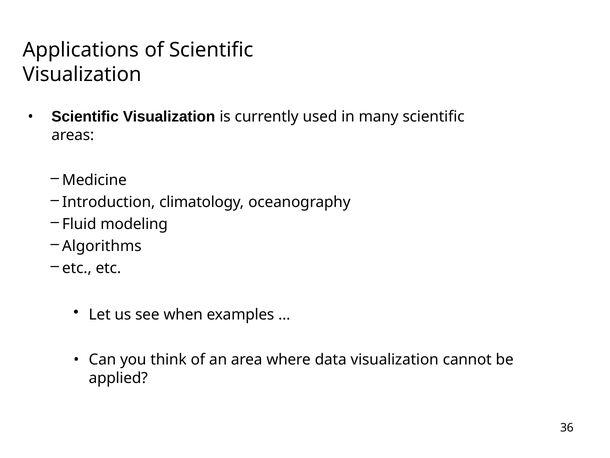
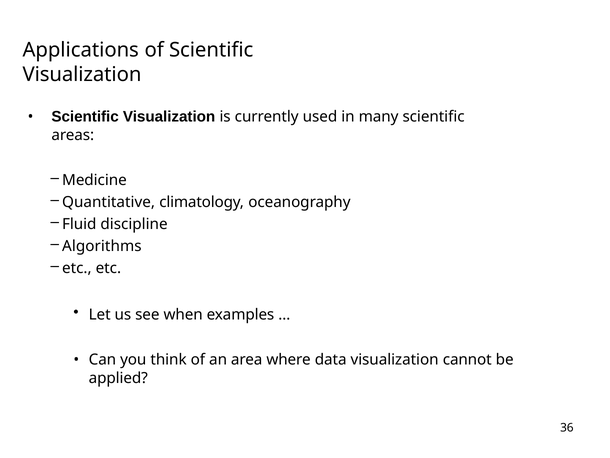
Introduction: Introduction -> Quantitative
modeling: modeling -> discipline
